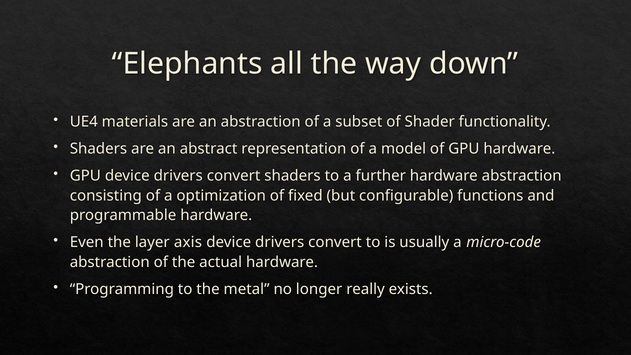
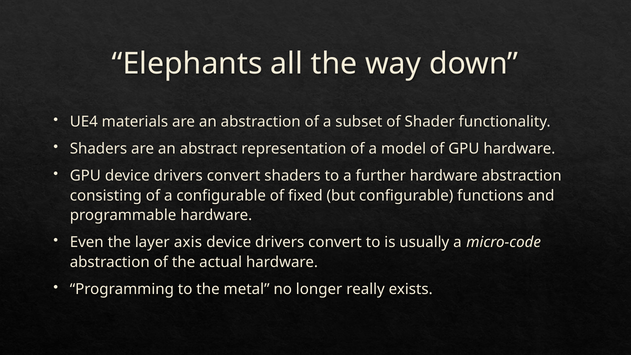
a optimization: optimization -> configurable
